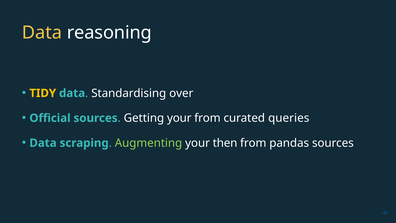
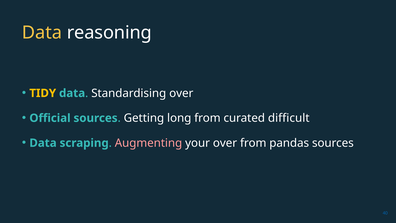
Getting your: your -> long
queries: queries -> difficult
Augmenting colour: light green -> pink
your then: then -> over
